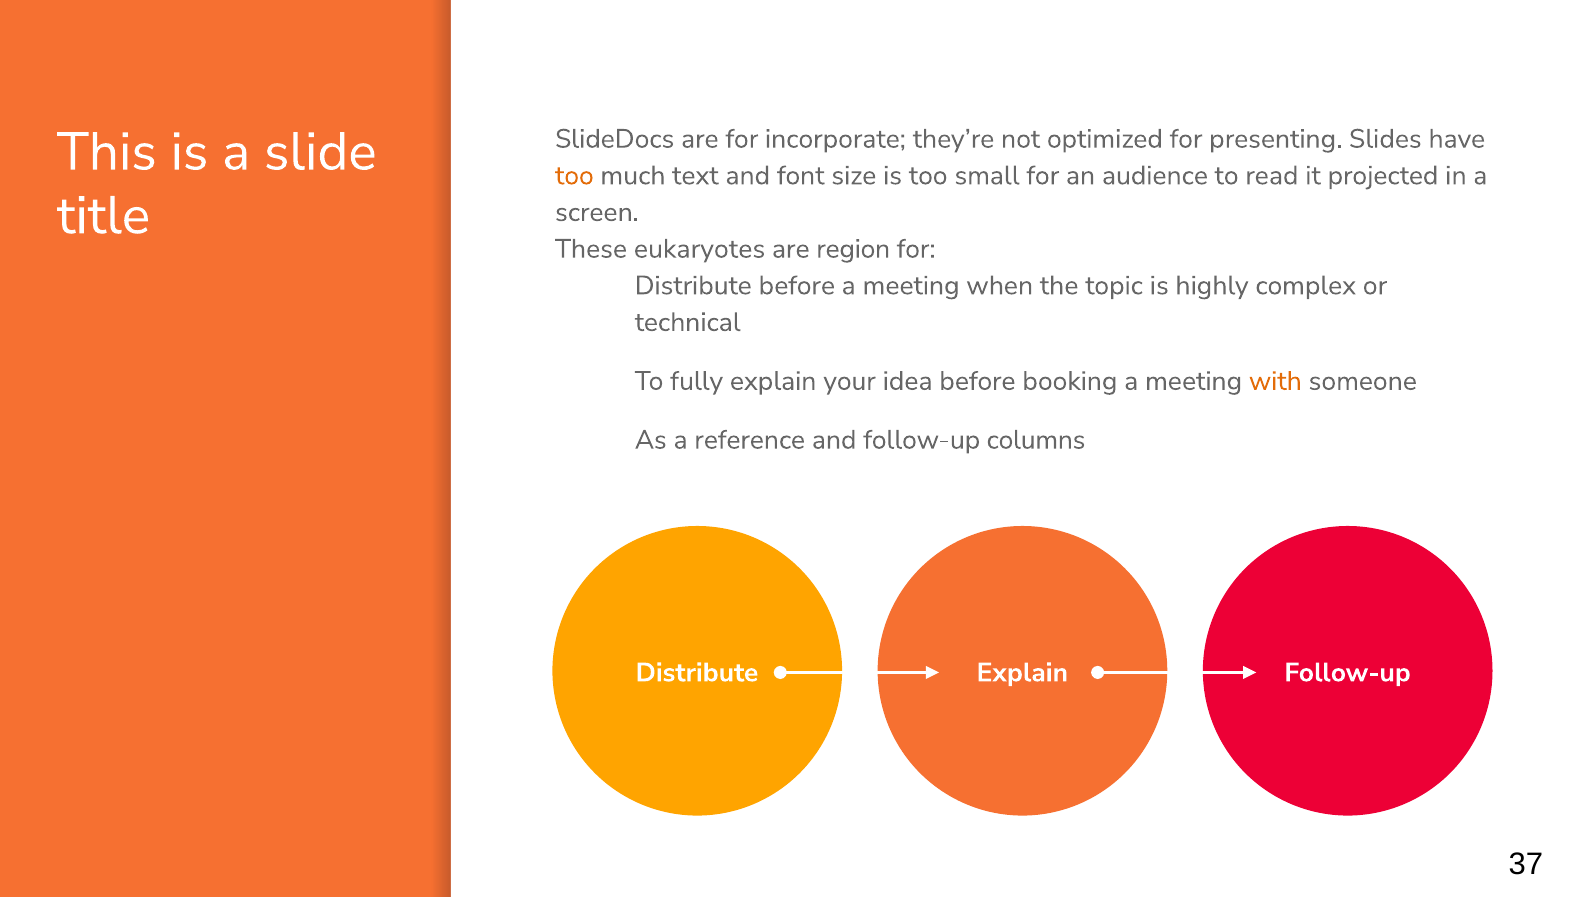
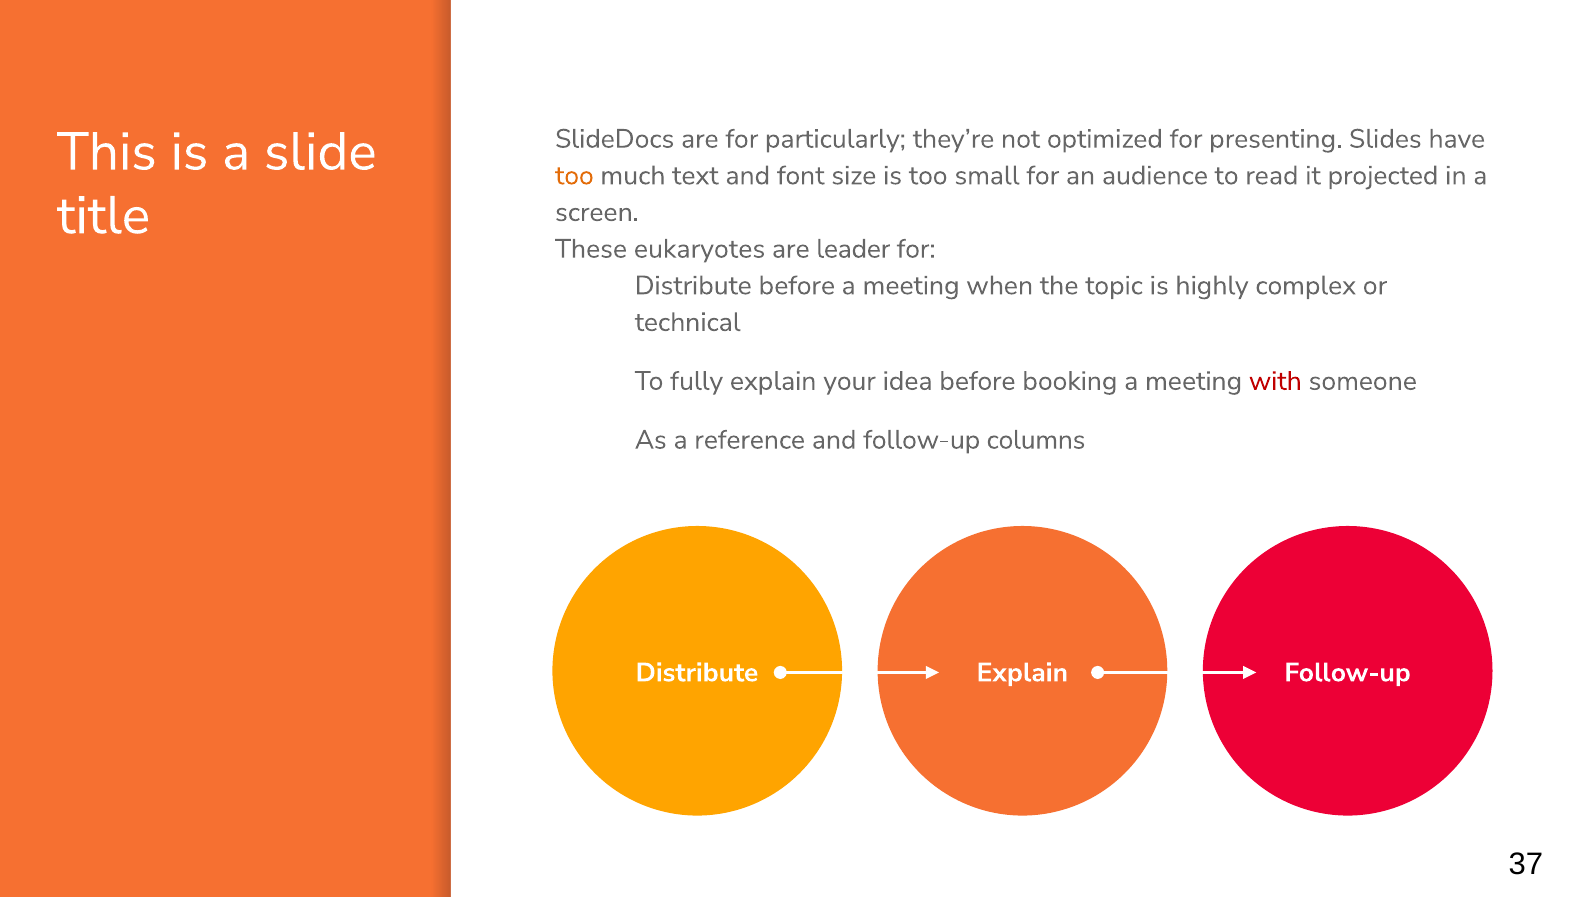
incorporate: incorporate -> particularly
region: region -> leader
with colour: orange -> red
